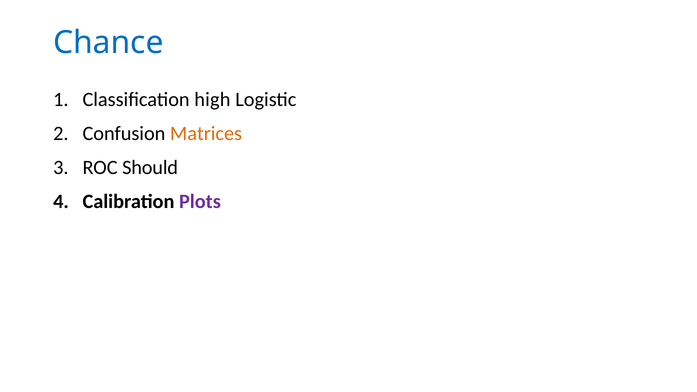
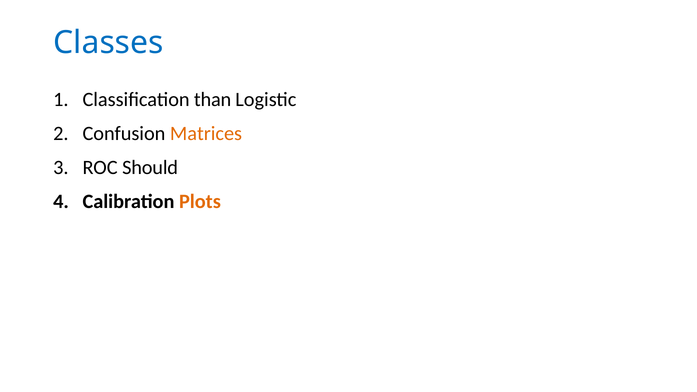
Chance: Chance -> Classes
high: high -> than
Plots colour: purple -> orange
